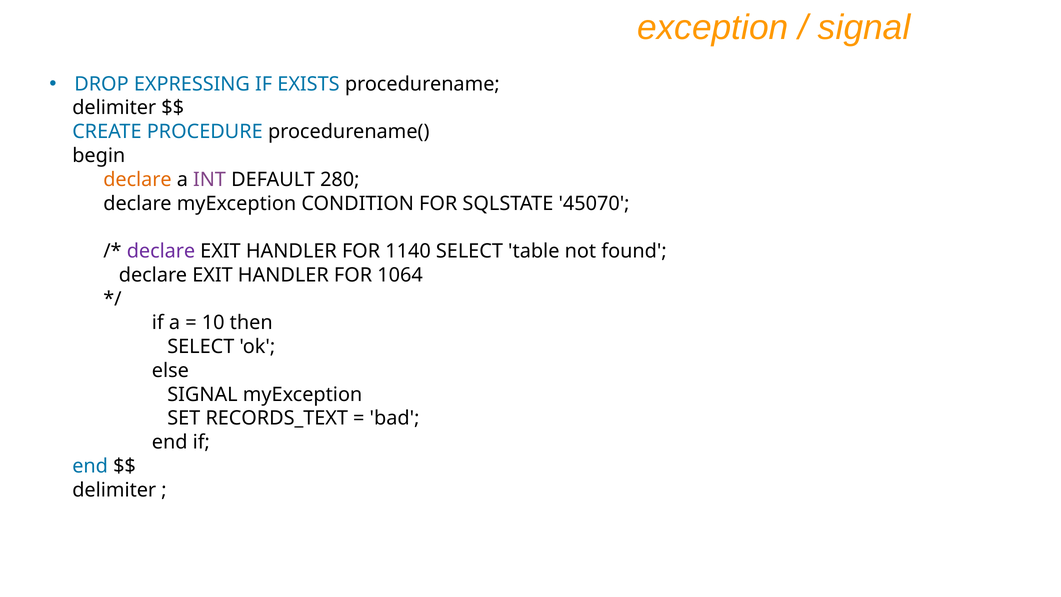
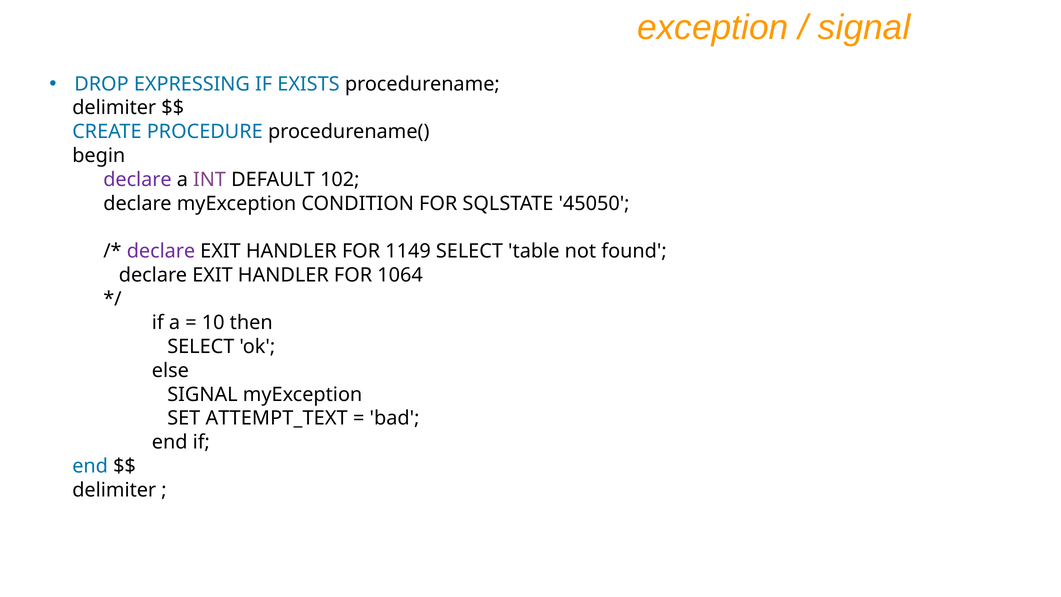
declare at (137, 179) colour: orange -> purple
280: 280 -> 102
45070: 45070 -> 45050
1140: 1140 -> 1149
RECORDS_TEXT: RECORDS_TEXT -> ATTEMPT_TEXT
